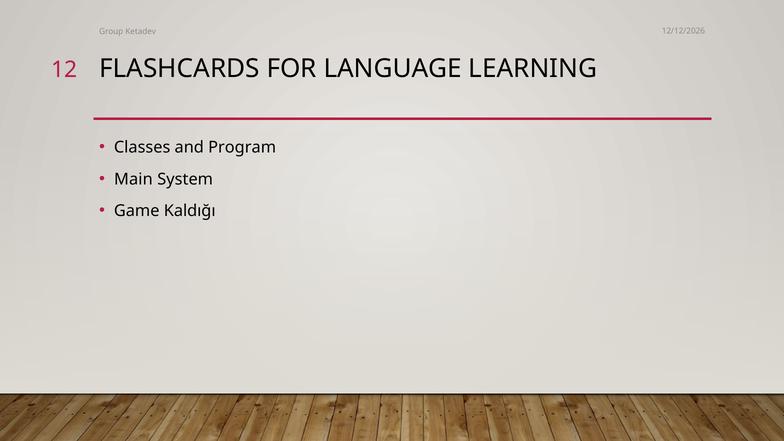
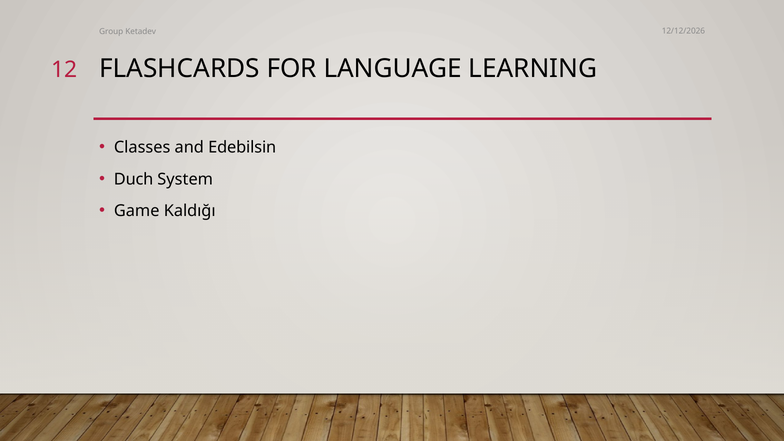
Program: Program -> Edebilsin
Main: Main -> Duch
